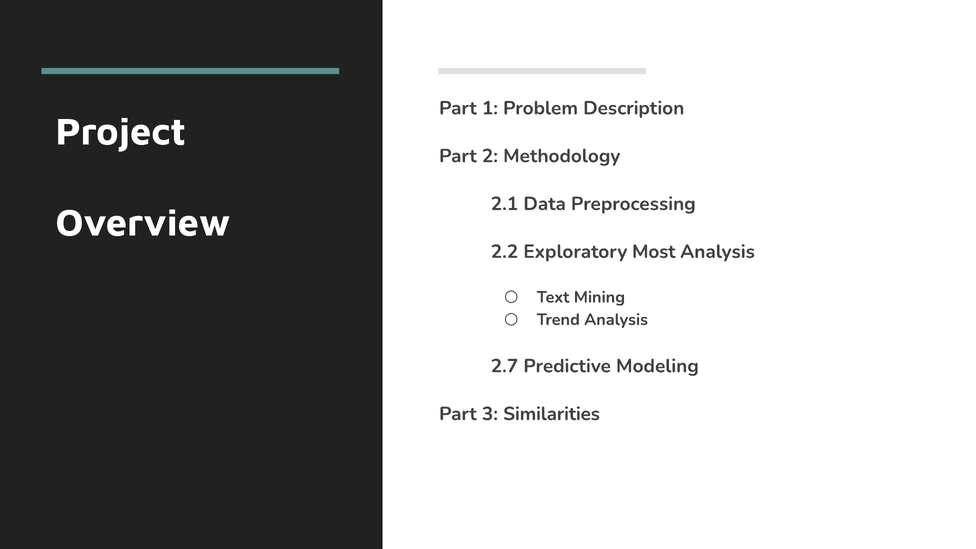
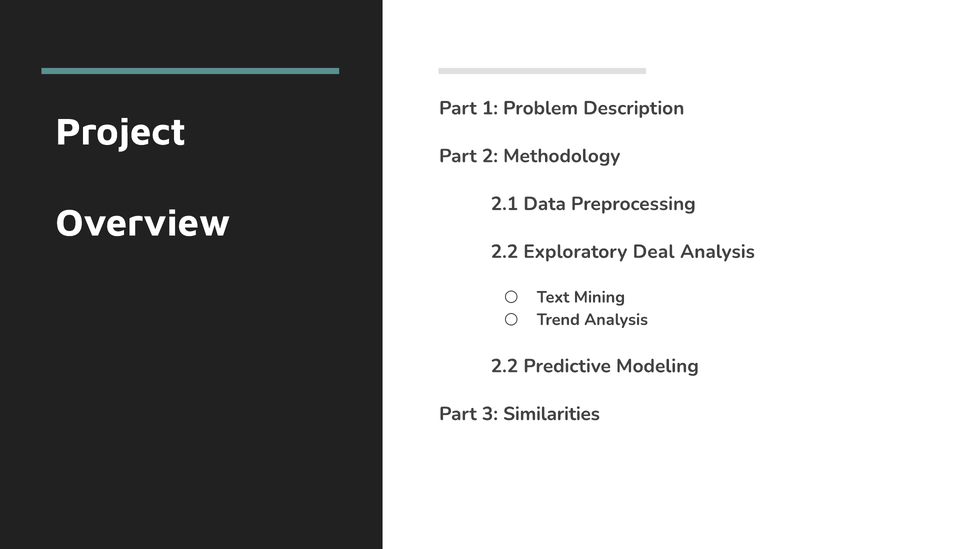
Most: Most -> Deal
2.7 at (504, 366): 2.7 -> 2.2
